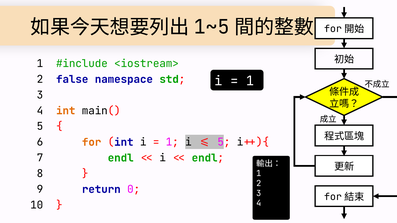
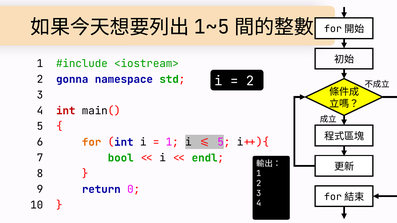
false: false -> gonna
1 at (250, 81): 1 -> 2
int at (66, 111) colour: orange -> red
7 endl: endl -> bool
